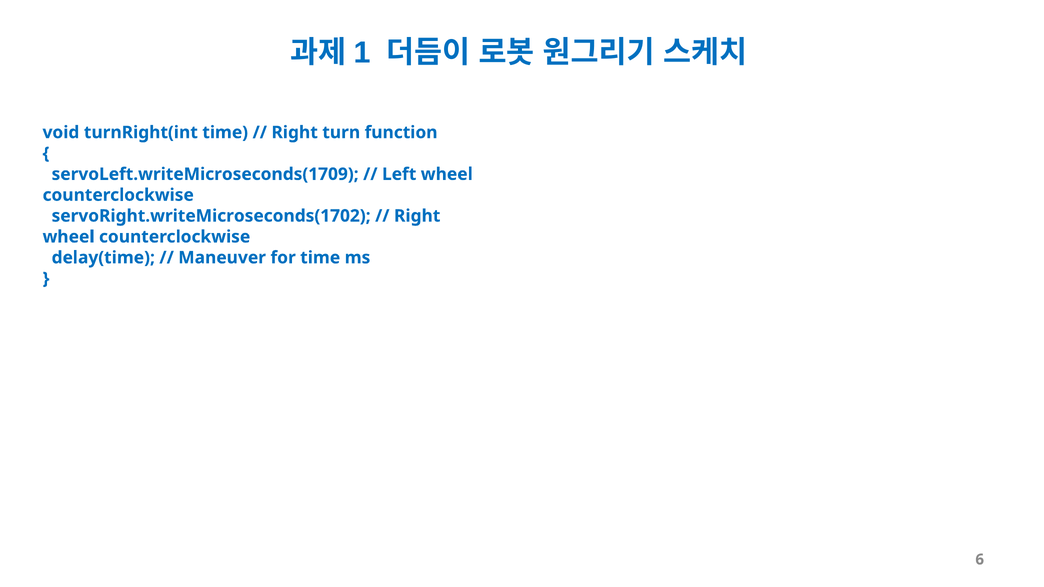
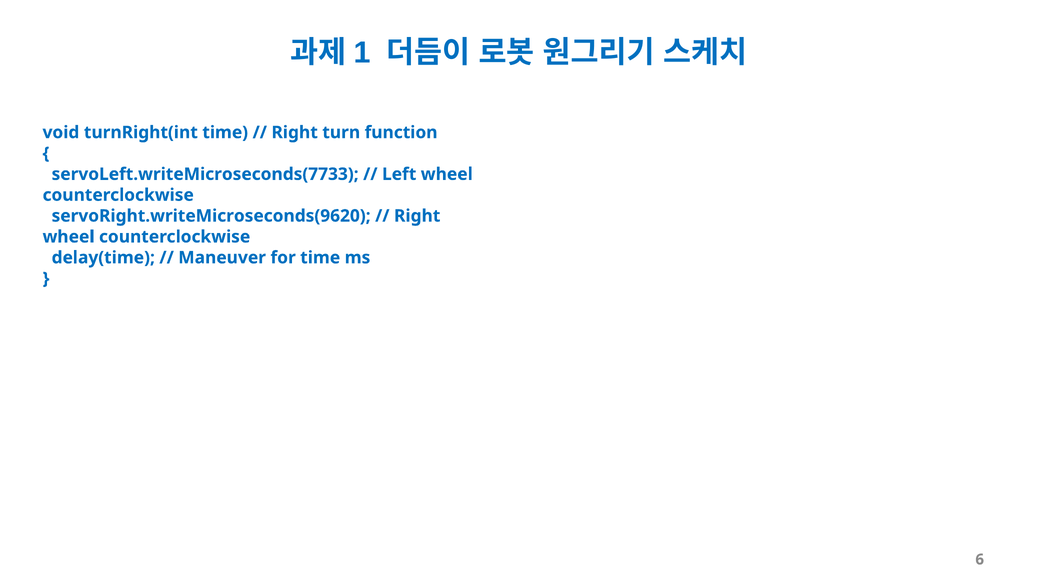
servoLeft.writeMicroseconds(1709: servoLeft.writeMicroseconds(1709 -> servoLeft.writeMicroseconds(7733
servoRight.writeMicroseconds(1702: servoRight.writeMicroseconds(1702 -> servoRight.writeMicroseconds(9620
